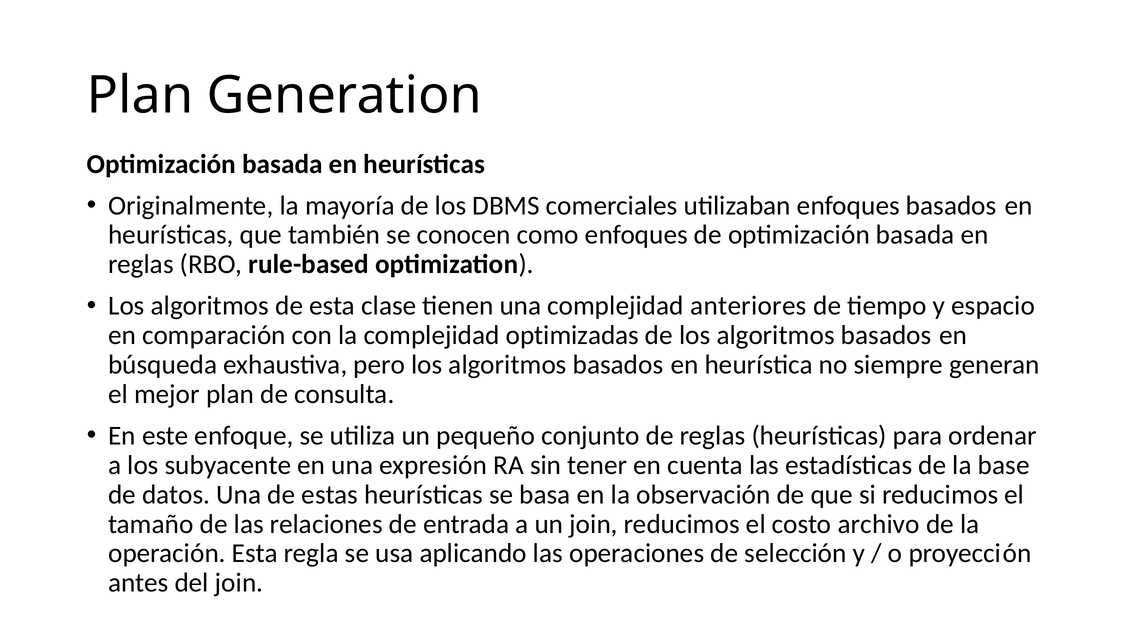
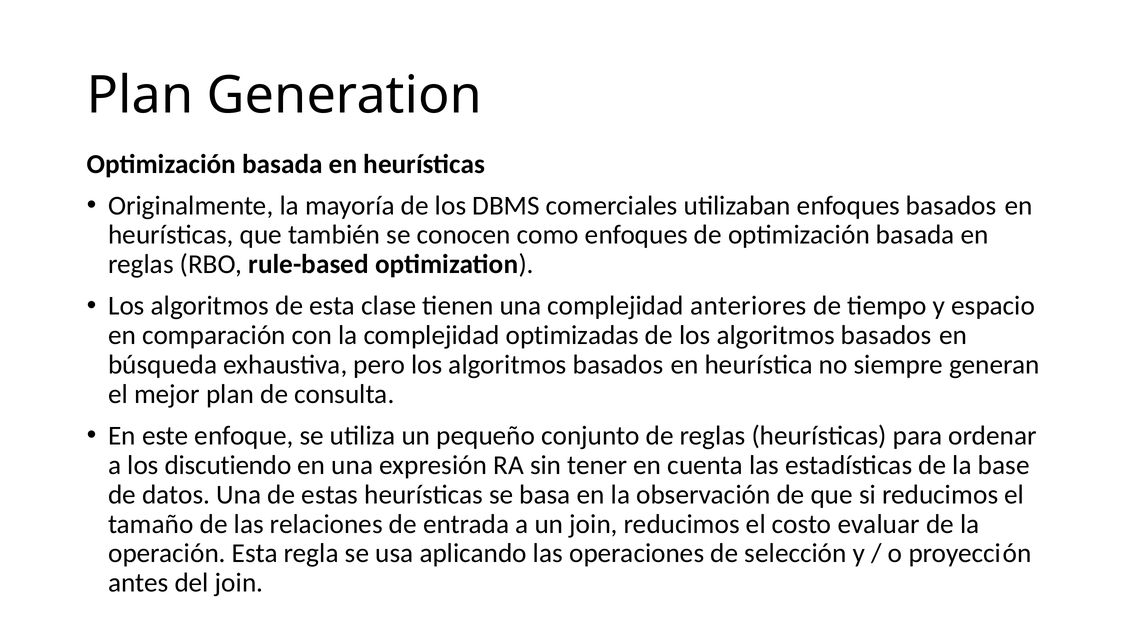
subyacente: subyacente -> discutiendo
archivo: archivo -> evaluar
